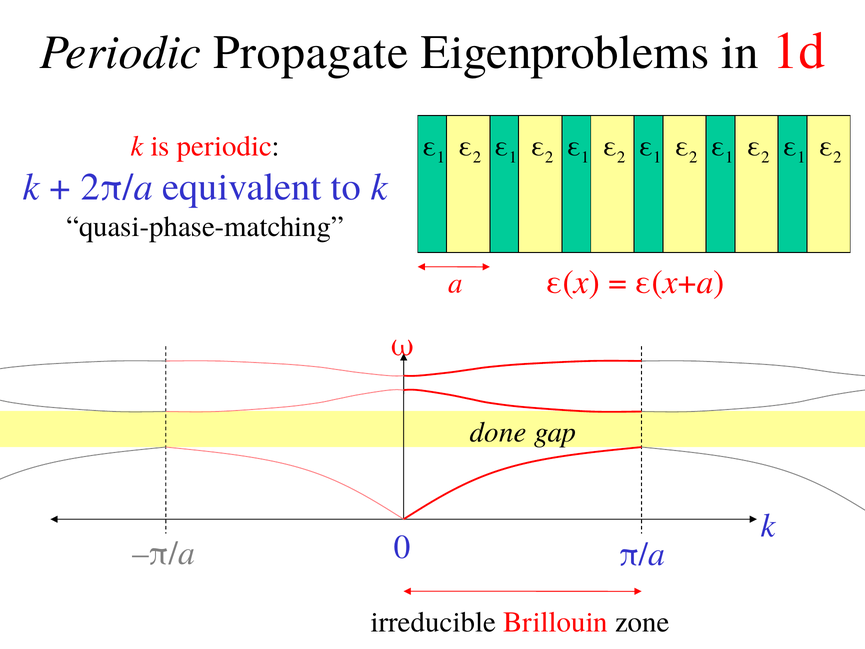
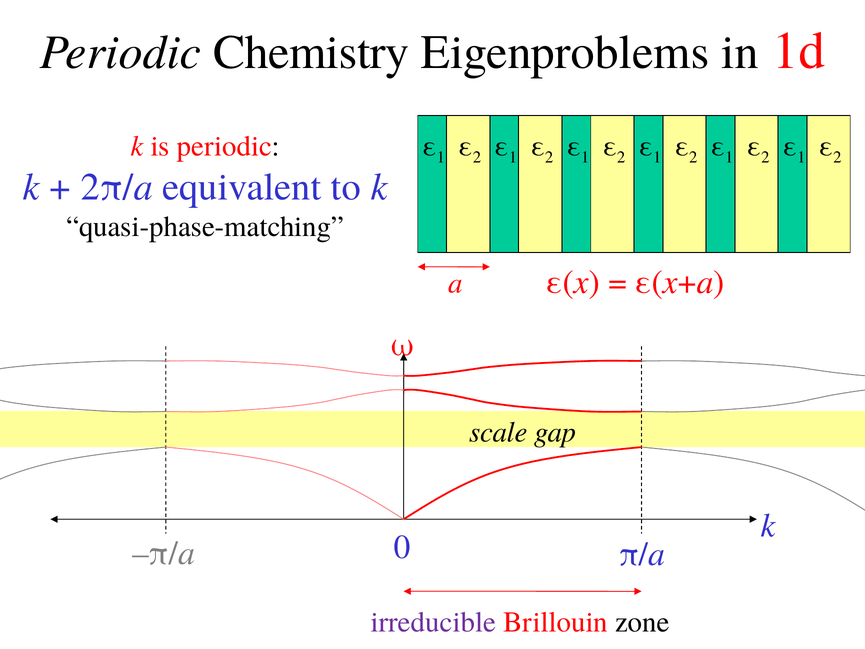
Propagate: Propagate -> Chemistry
done: done -> scale
irreducible colour: black -> purple
